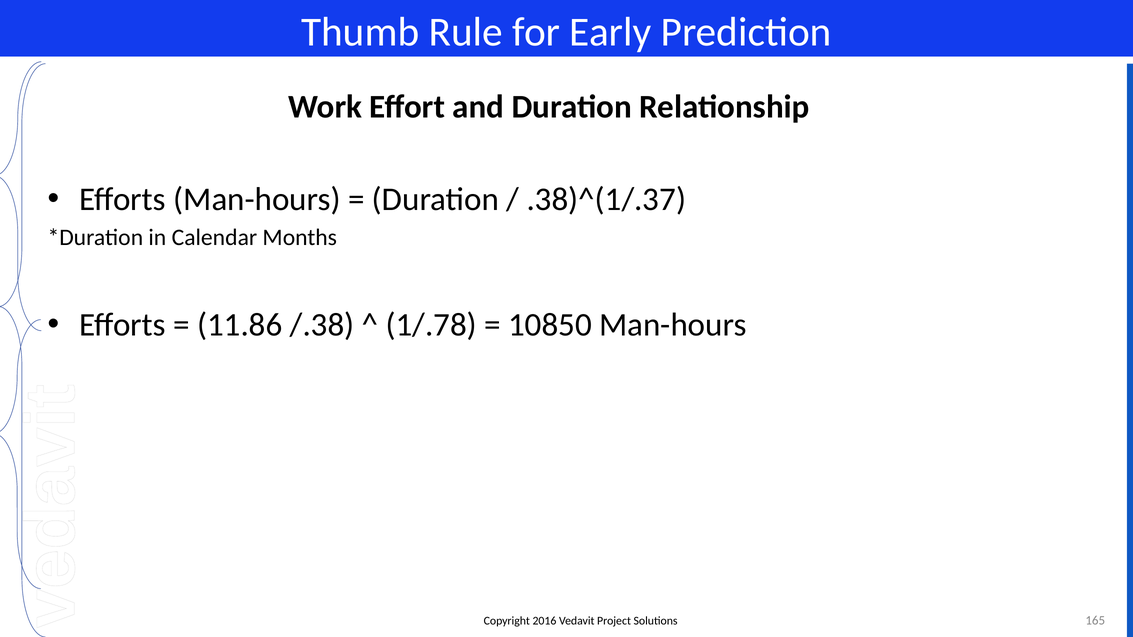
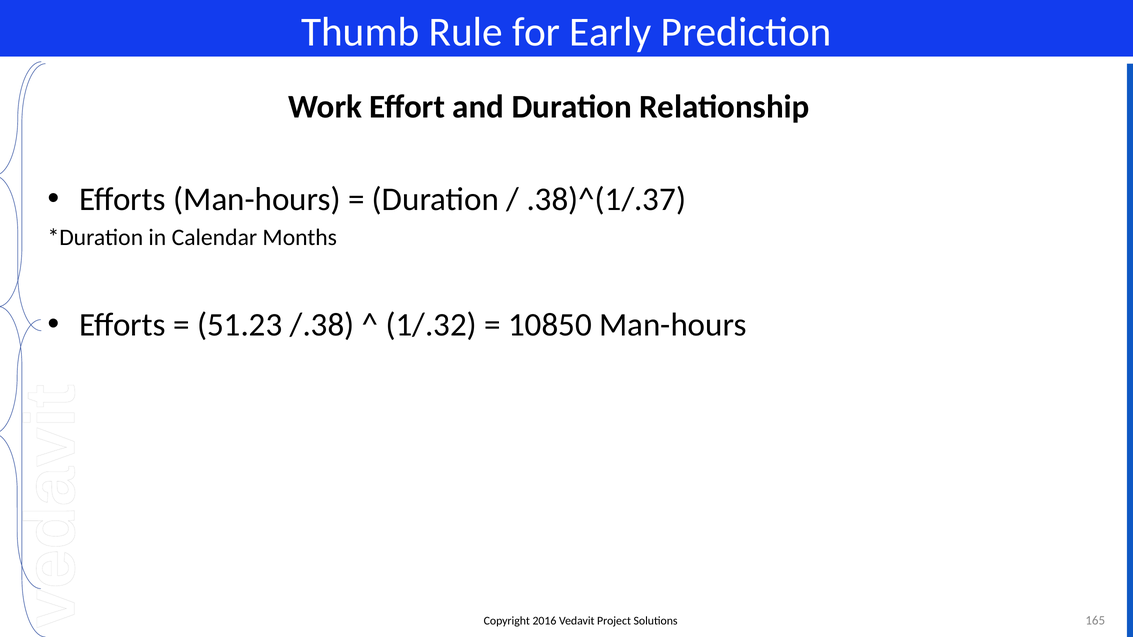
11.86: 11.86 -> 51.23
1/.78: 1/.78 -> 1/.32
